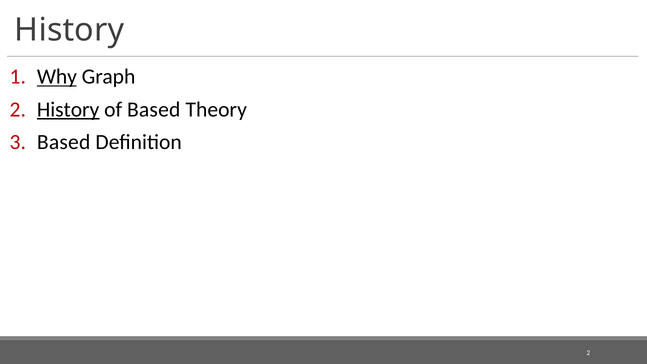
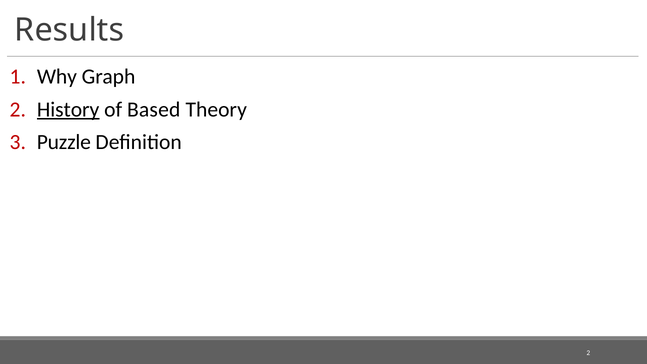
History at (69, 30): History -> Results
Why underline: present -> none
Based at (64, 142): Based -> Puzzle
